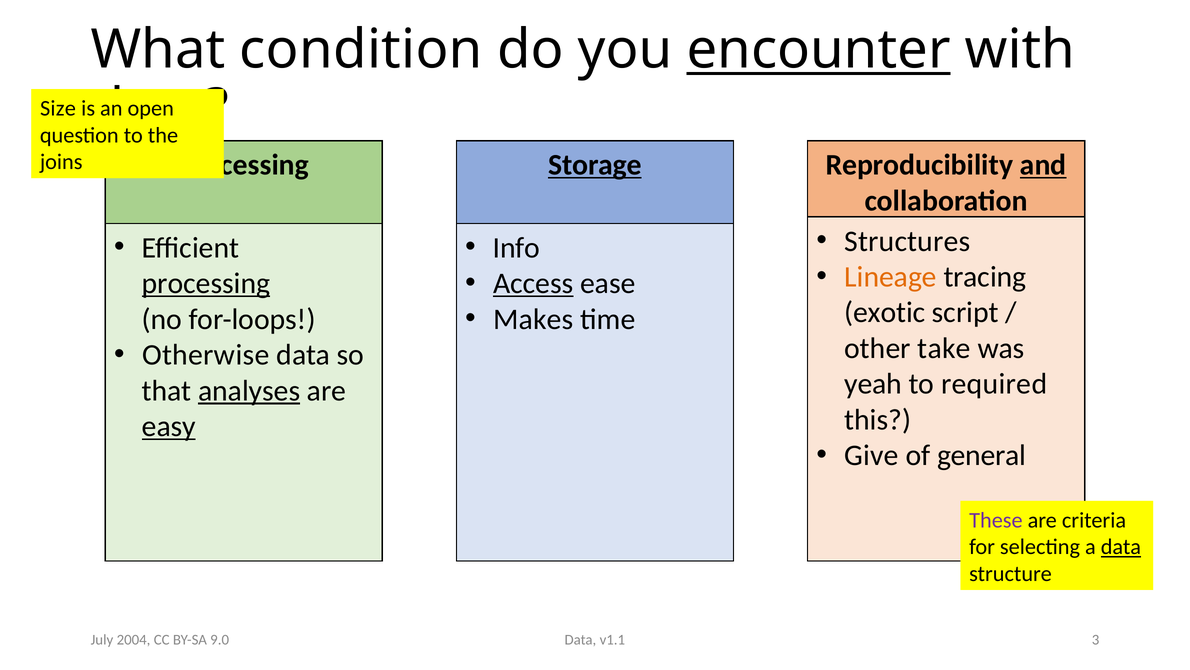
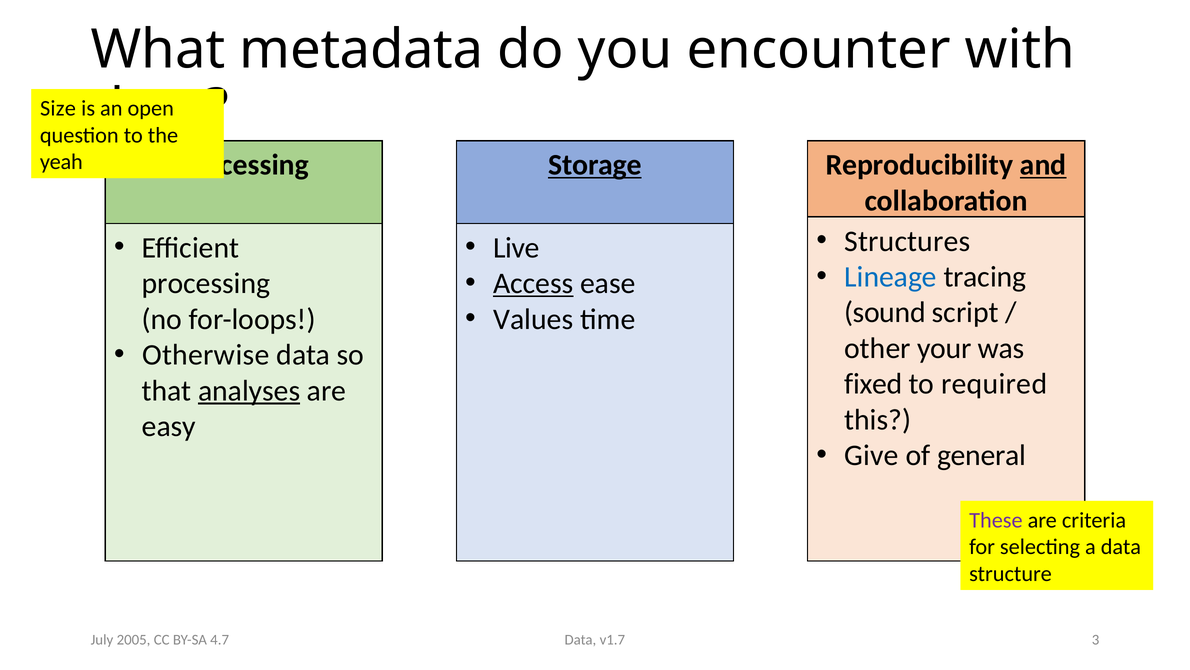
condition: condition -> metadata
encounter underline: present -> none
joins: joins -> yeah
Info: Info -> Live
Lineage colour: orange -> blue
processing at (206, 283) underline: present -> none
exotic: exotic -> sound
Makes: Makes -> Values
take: take -> your
yeah: yeah -> fixed
easy underline: present -> none
data at (1121, 546) underline: present -> none
v1.1: v1.1 -> v1.7
2004: 2004 -> 2005
9.0: 9.0 -> 4.7
